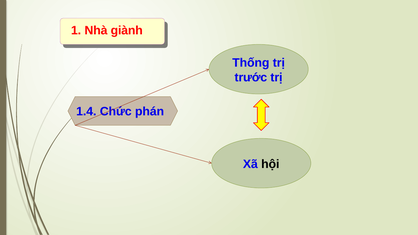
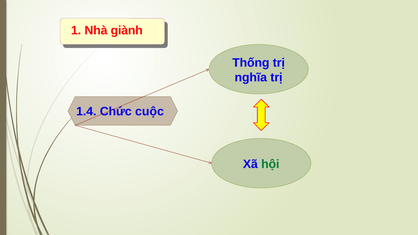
trước: trước -> nghĩa
phán: phán -> cuộc
hội colour: black -> green
